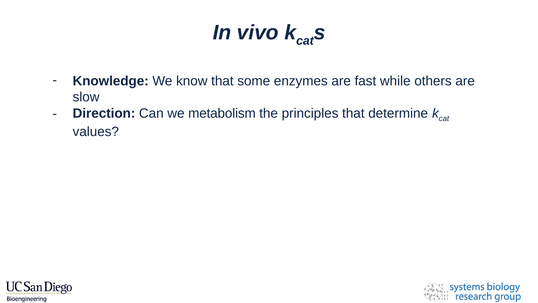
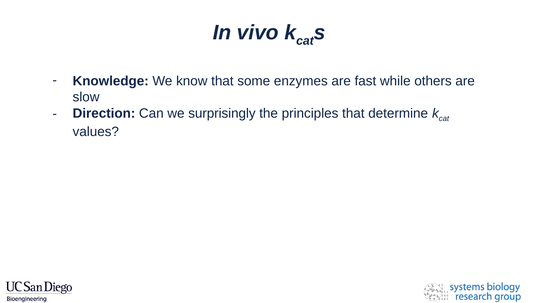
metabolism: metabolism -> surprisingly
